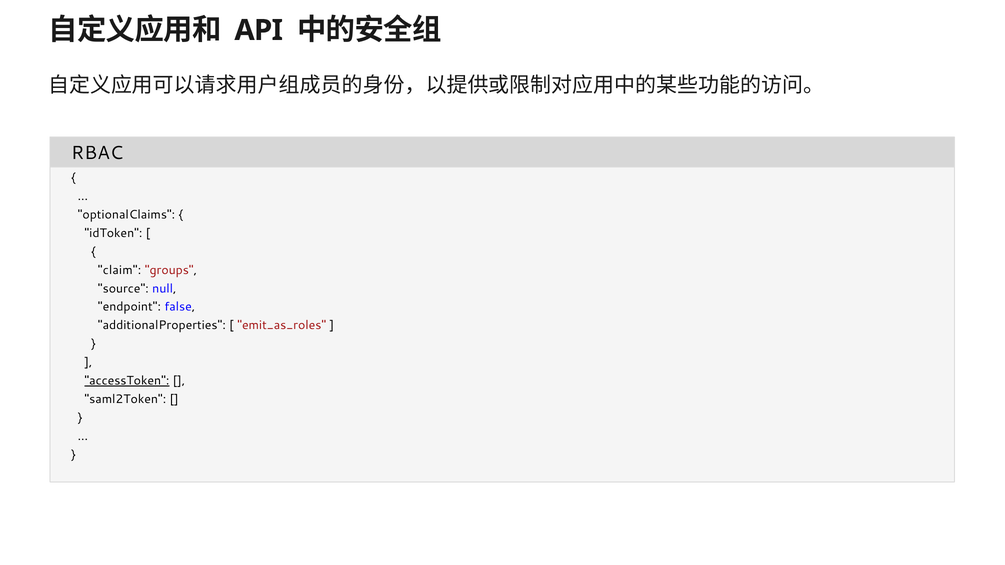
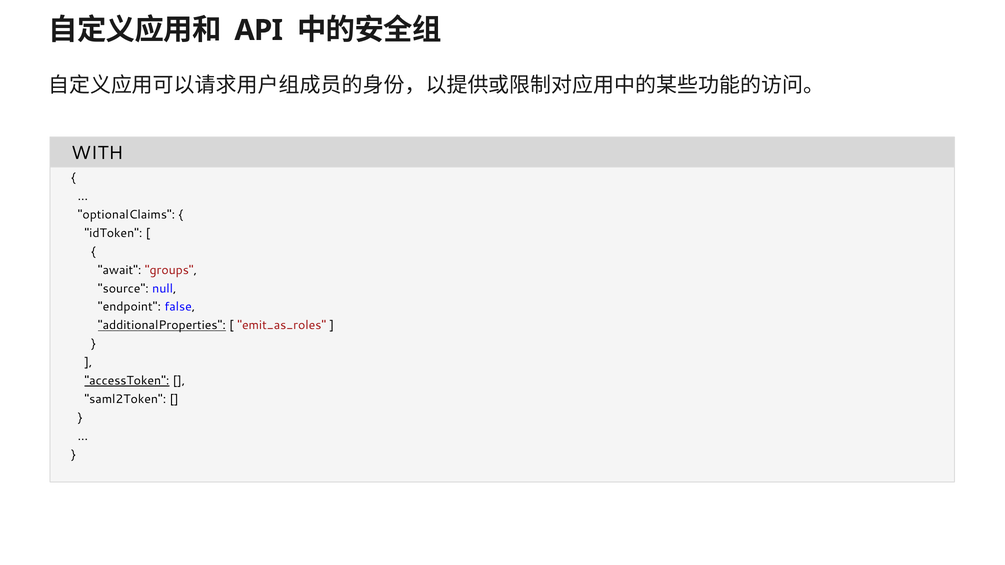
RBAC: RBAC -> WITH
claim: claim -> await
additionalProperties underline: none -> present
